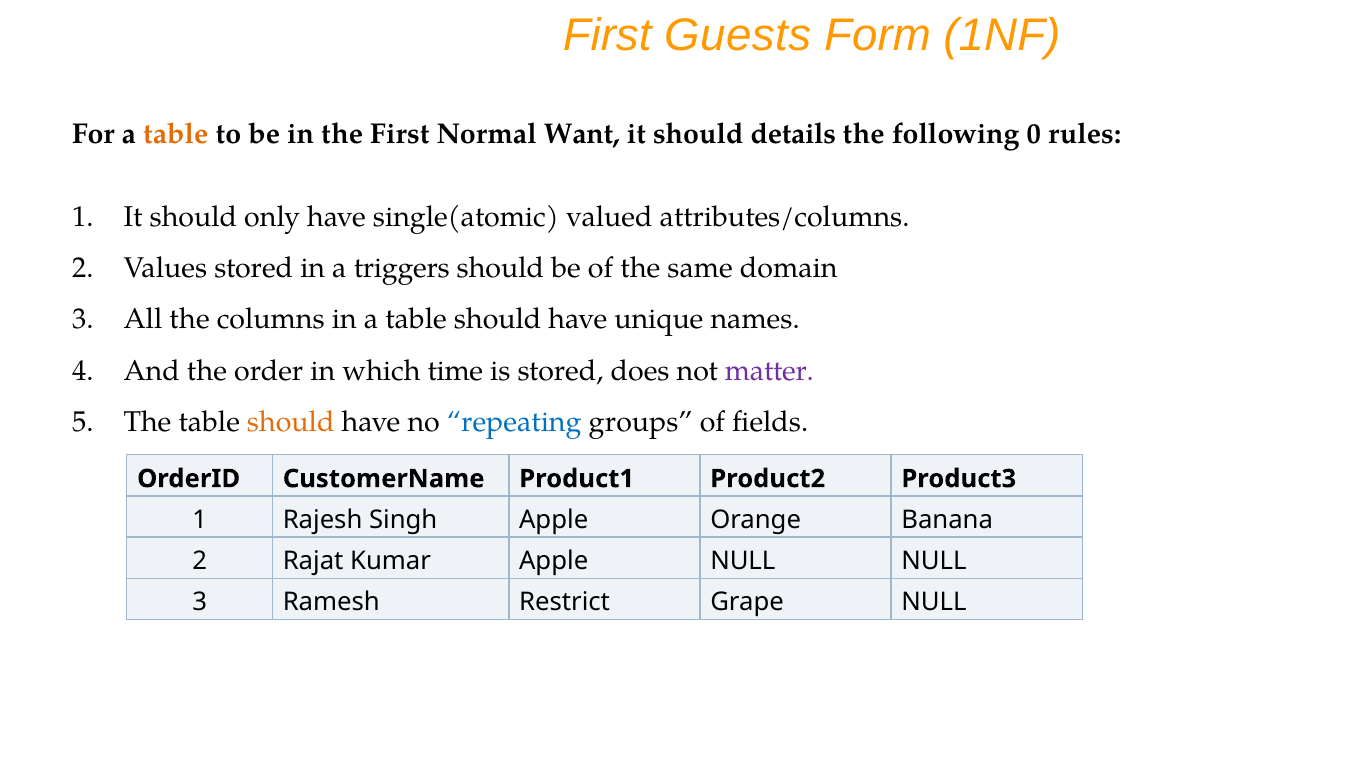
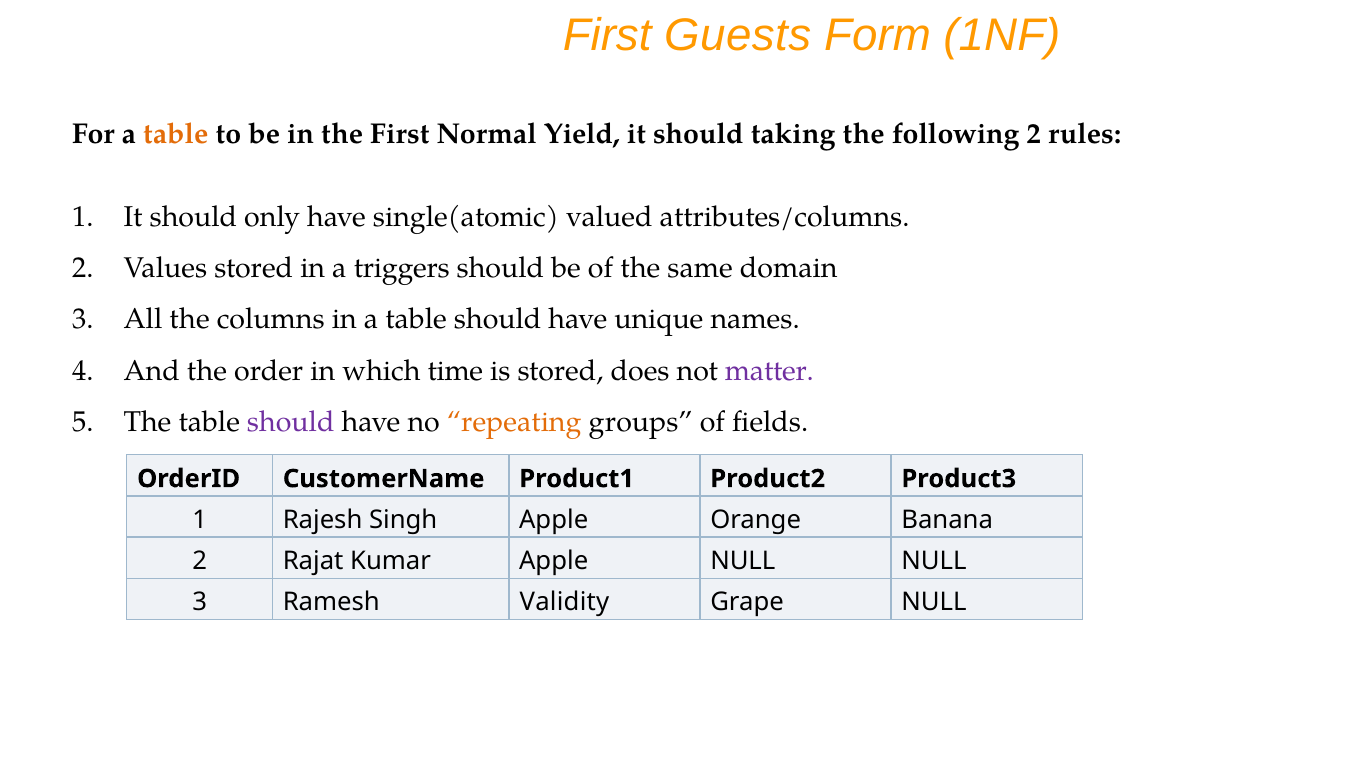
Want: Want -> Yield
details: details -> taking
following 0: 0 -> 2
should at (291, 422) colour: orange -> purple
repeating colour: blue -> orange
Restrict: Restrict -> Validity
